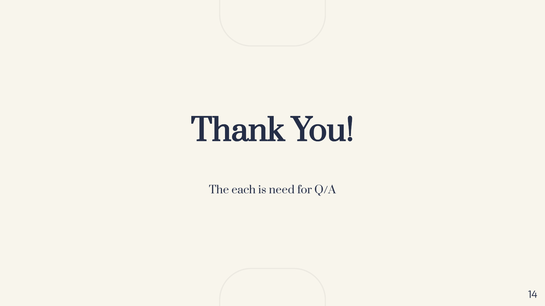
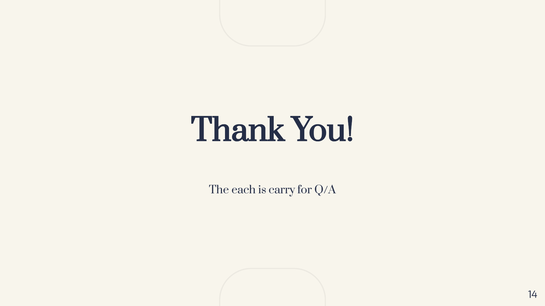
need: need -> carry
